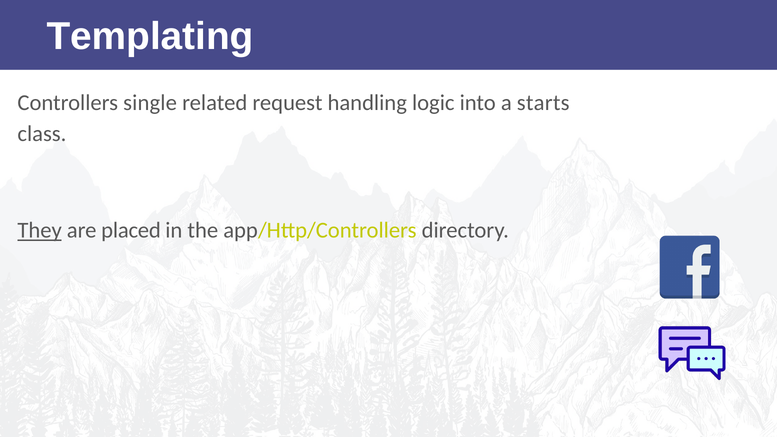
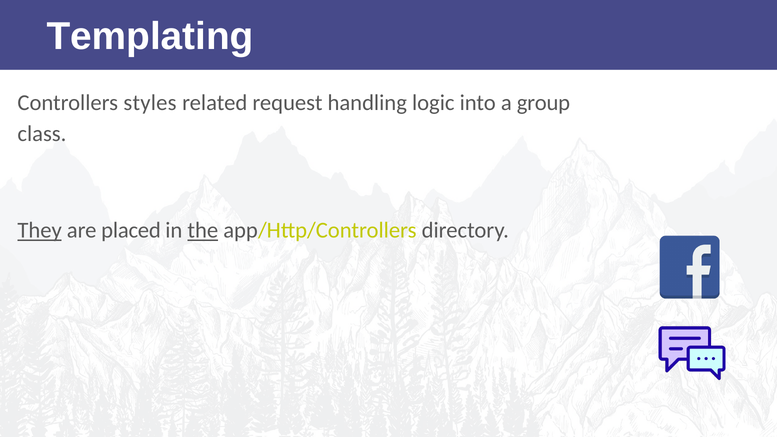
single: single -> styles
starts: starts -> group
the underline: none -> present
